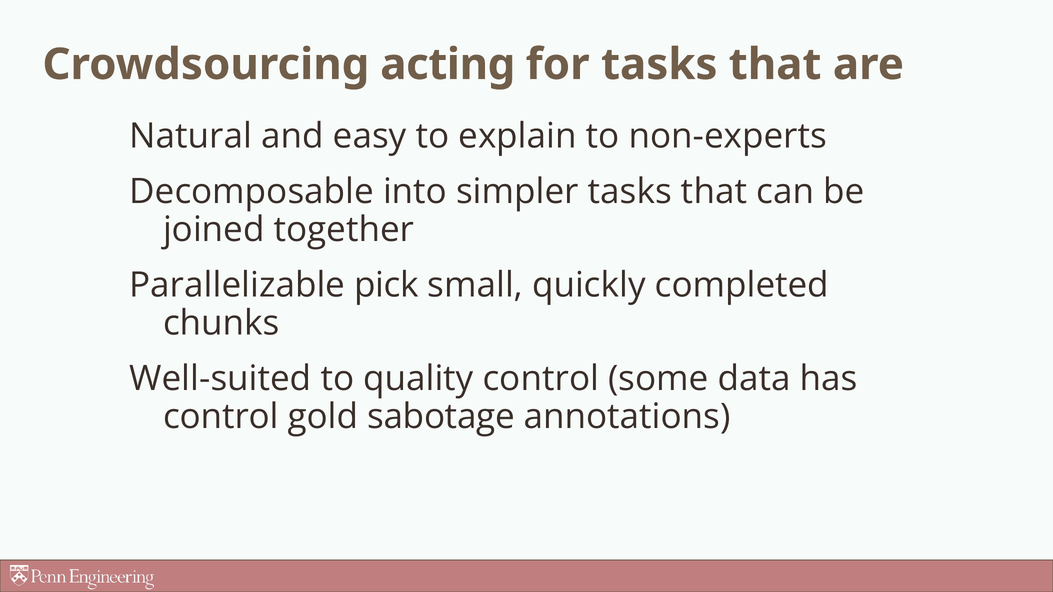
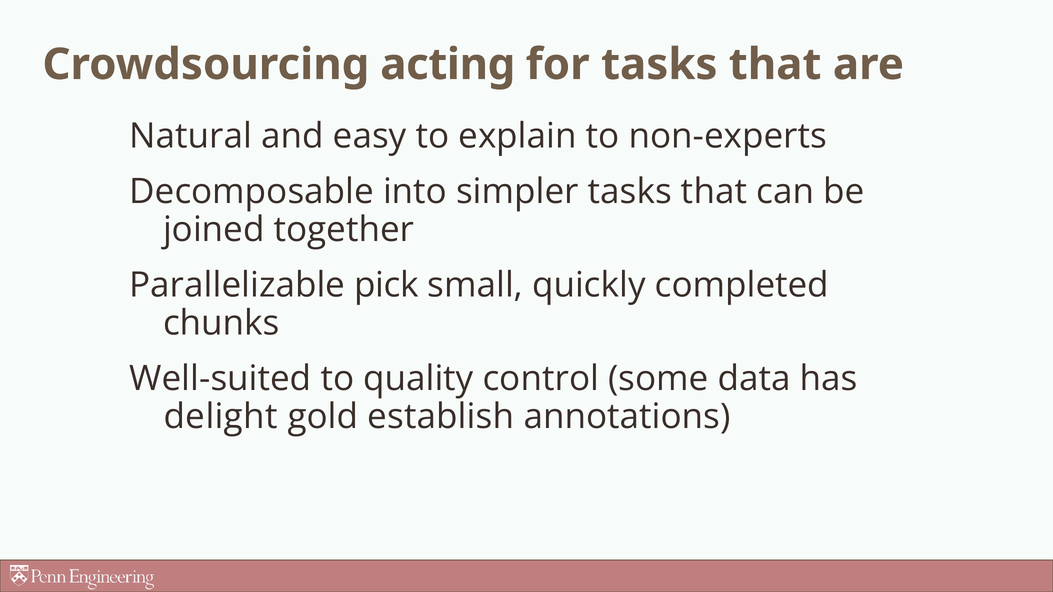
control at (221, 417): control -> delight
sabotage: sabotage -> establish
